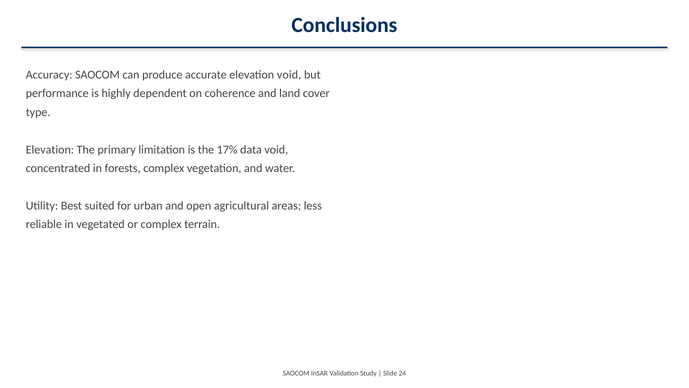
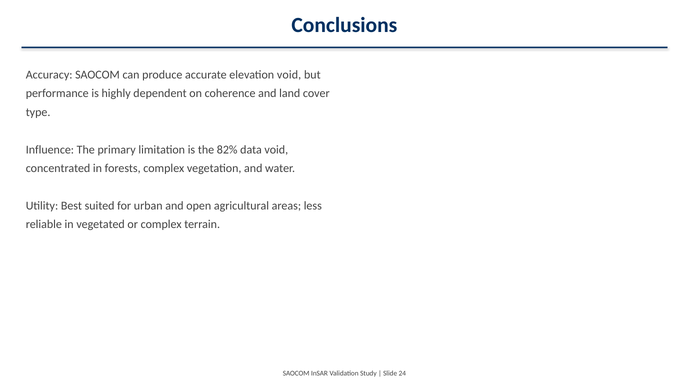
Elevation at (50, 149): Elevation -> Influence
17%: 17% -> 82%
